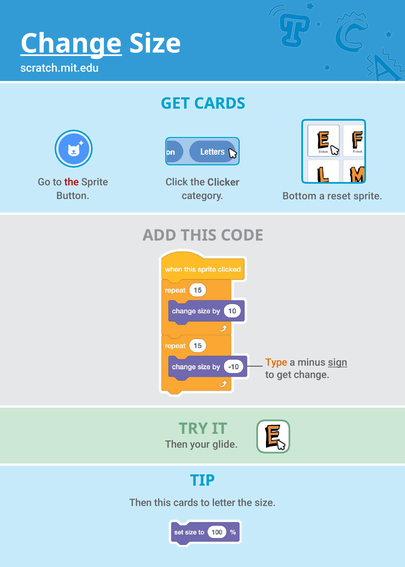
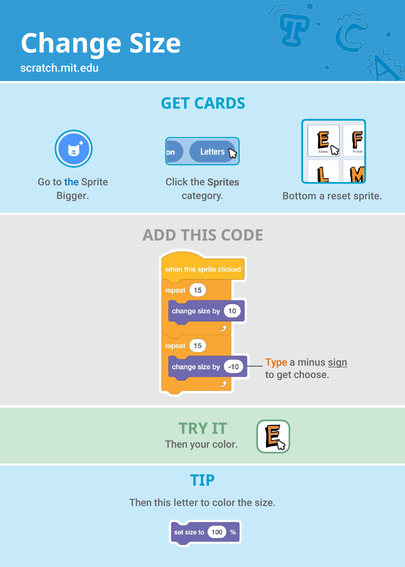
Change at (71, 44) underline: present -> none
the at (72, 182) colour: red -> blue
Clicker: Clicker -> Sprites
Button: Button -> Bigger
get change: change -> choose
your glide: glide -> color
this cards: cards -> letter
to letter: letter -> color
